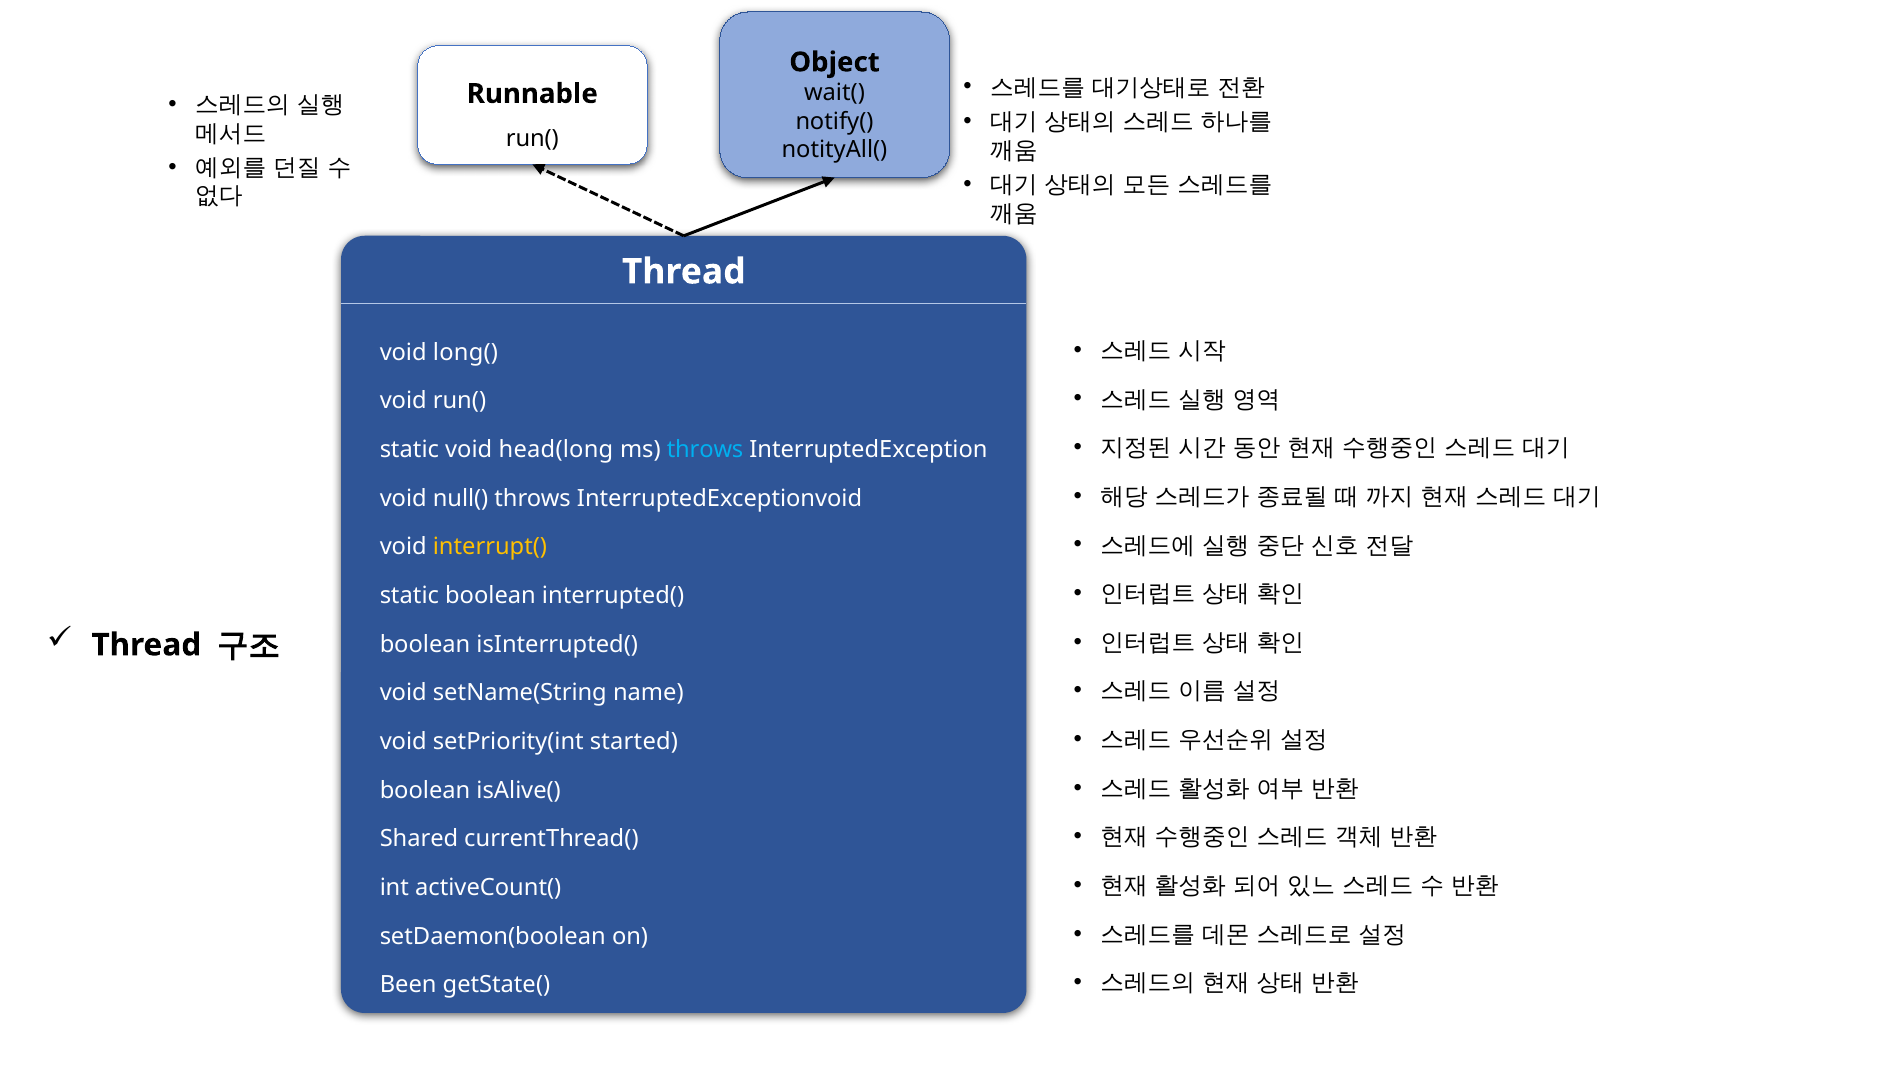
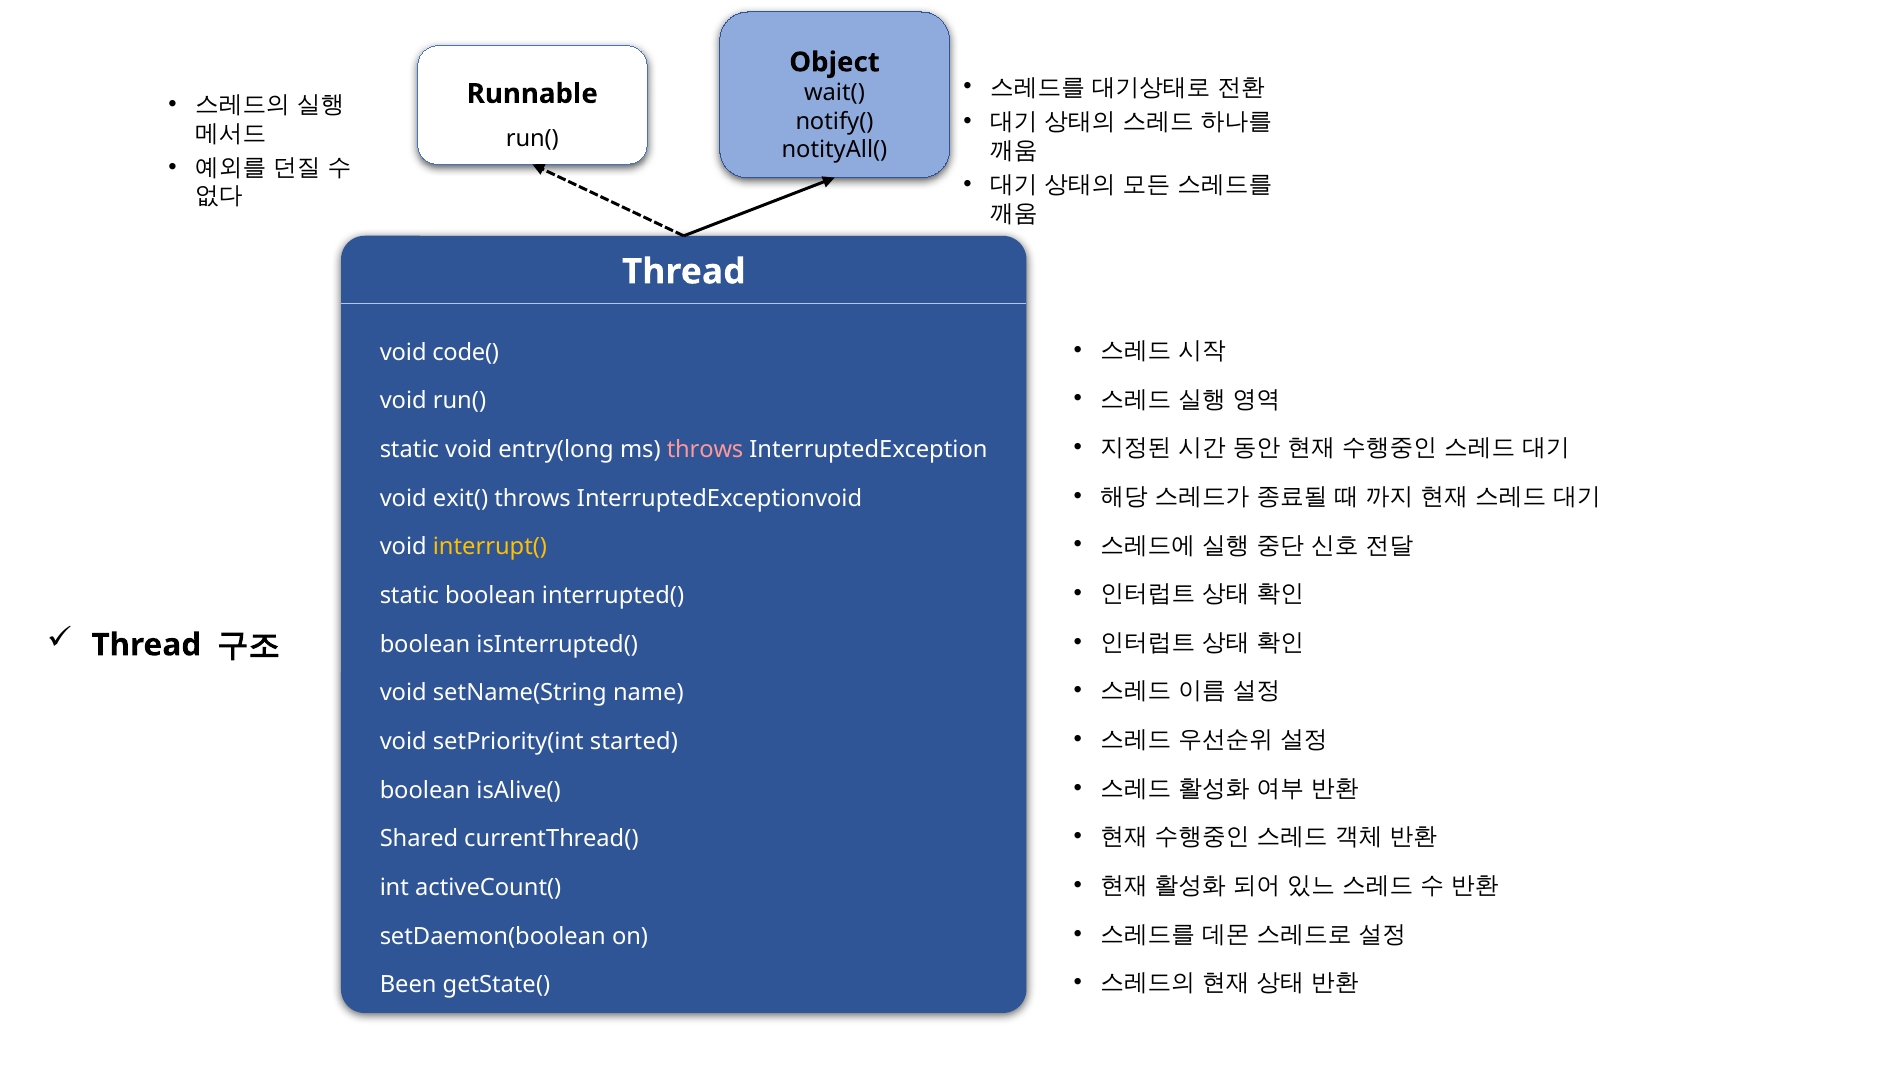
long(: long( -> code(
head(long: head(long -> entry(long
throws at (705, 450) colour: light blue -> pink
null(: null( -> exit(
